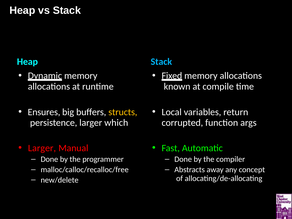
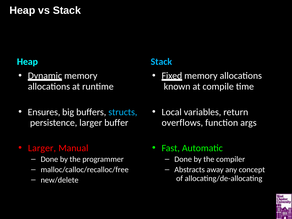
structs colour: yellow -> light blue
which: which -> buffer
corrupted: corrupted -> overflows
